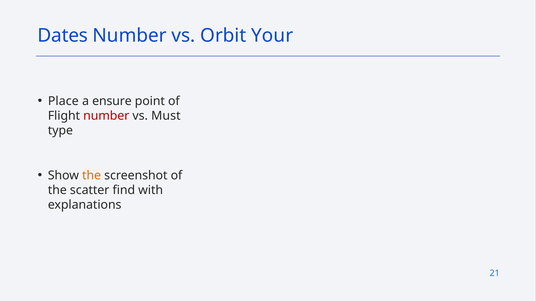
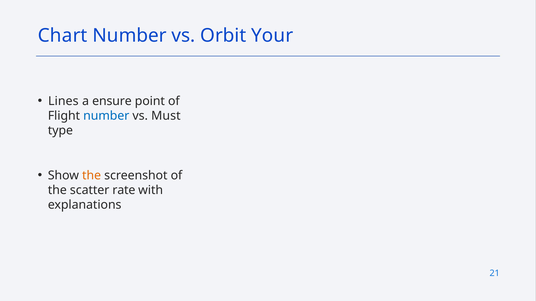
Dates: Dates -> Chart
Place: Place -> Lines
number at (106, 116) colour: red -> blue
find: find -> rate
